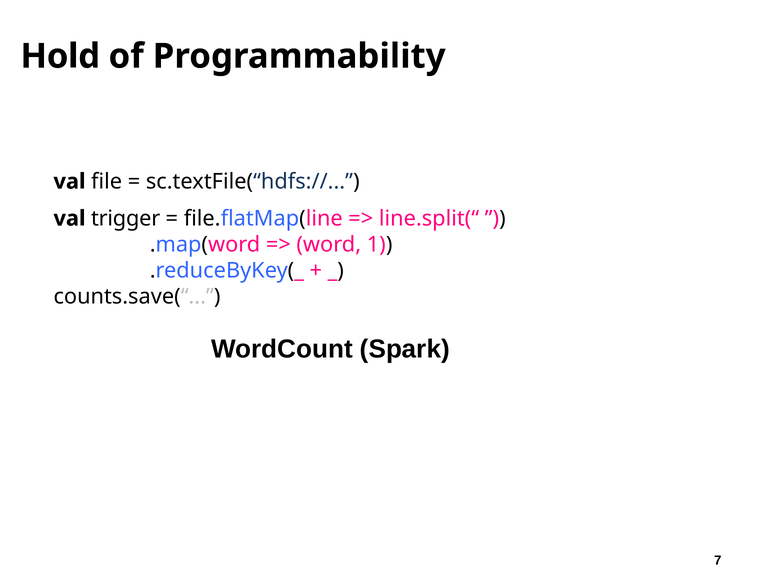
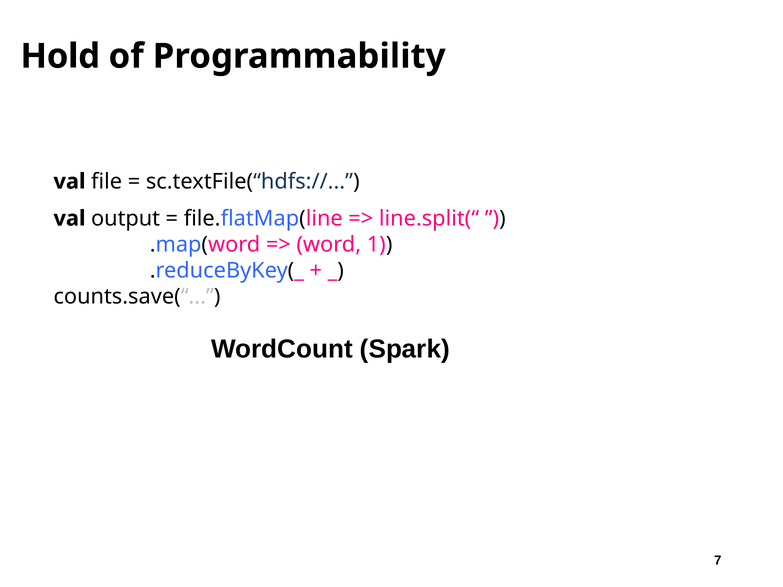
trigger: trigger -> output
